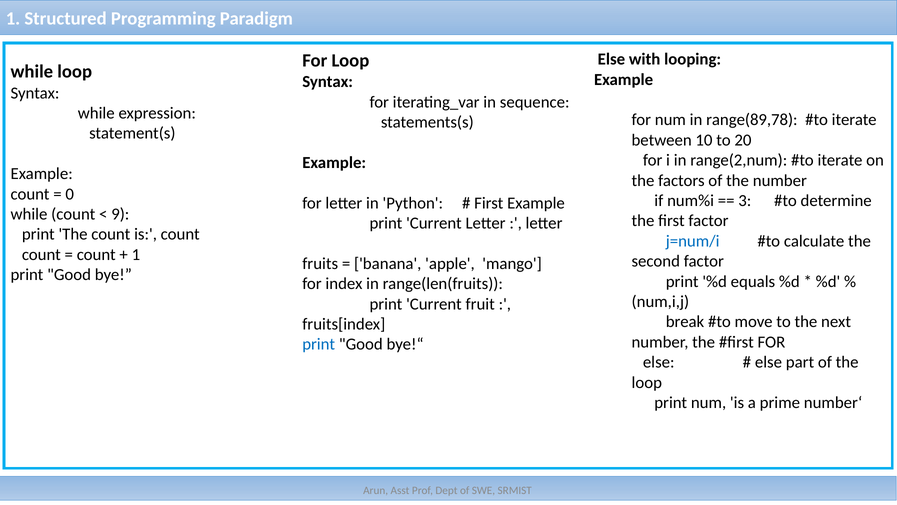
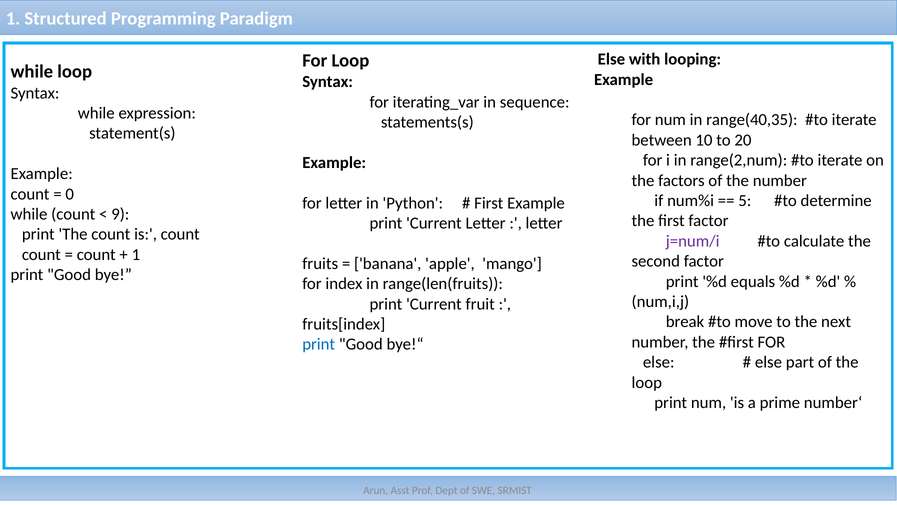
range(89,78: range(89,78 -> range(40,35
3: 3 -> 5
j=num/i colour: blue -> purple
